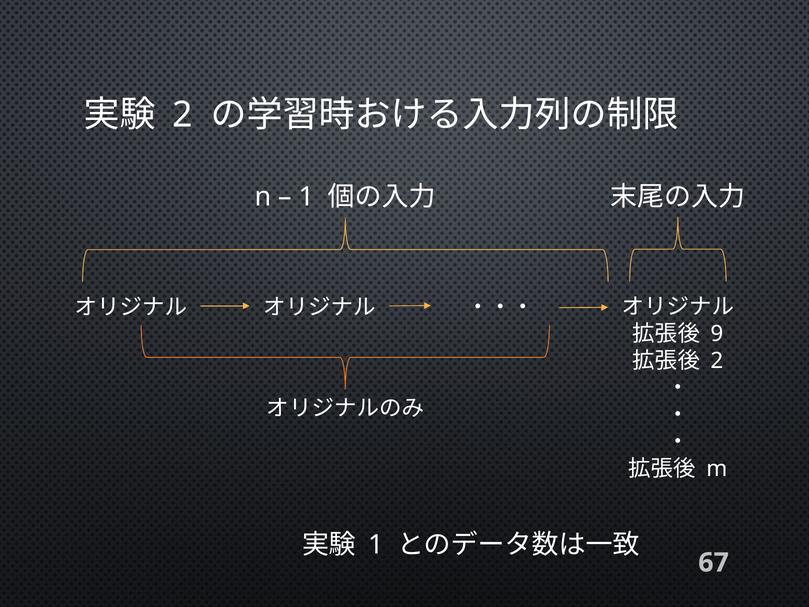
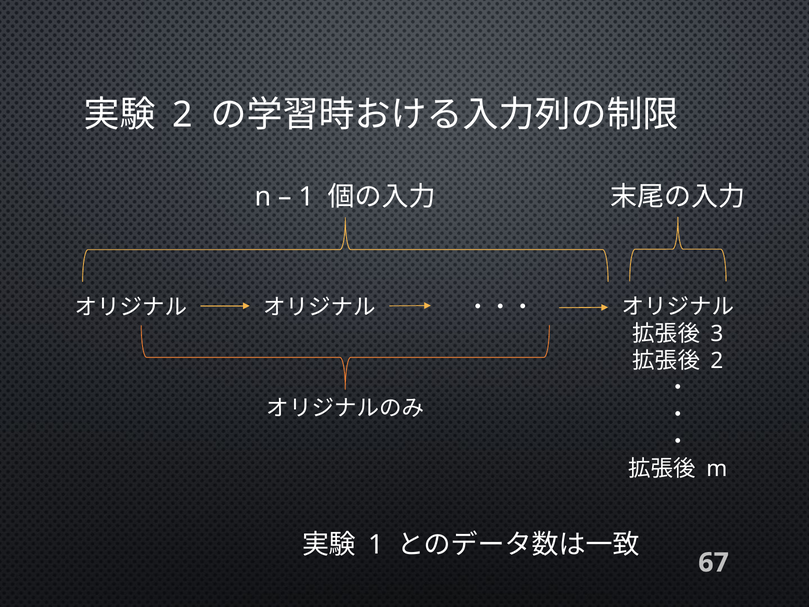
9: 9 -> 3
